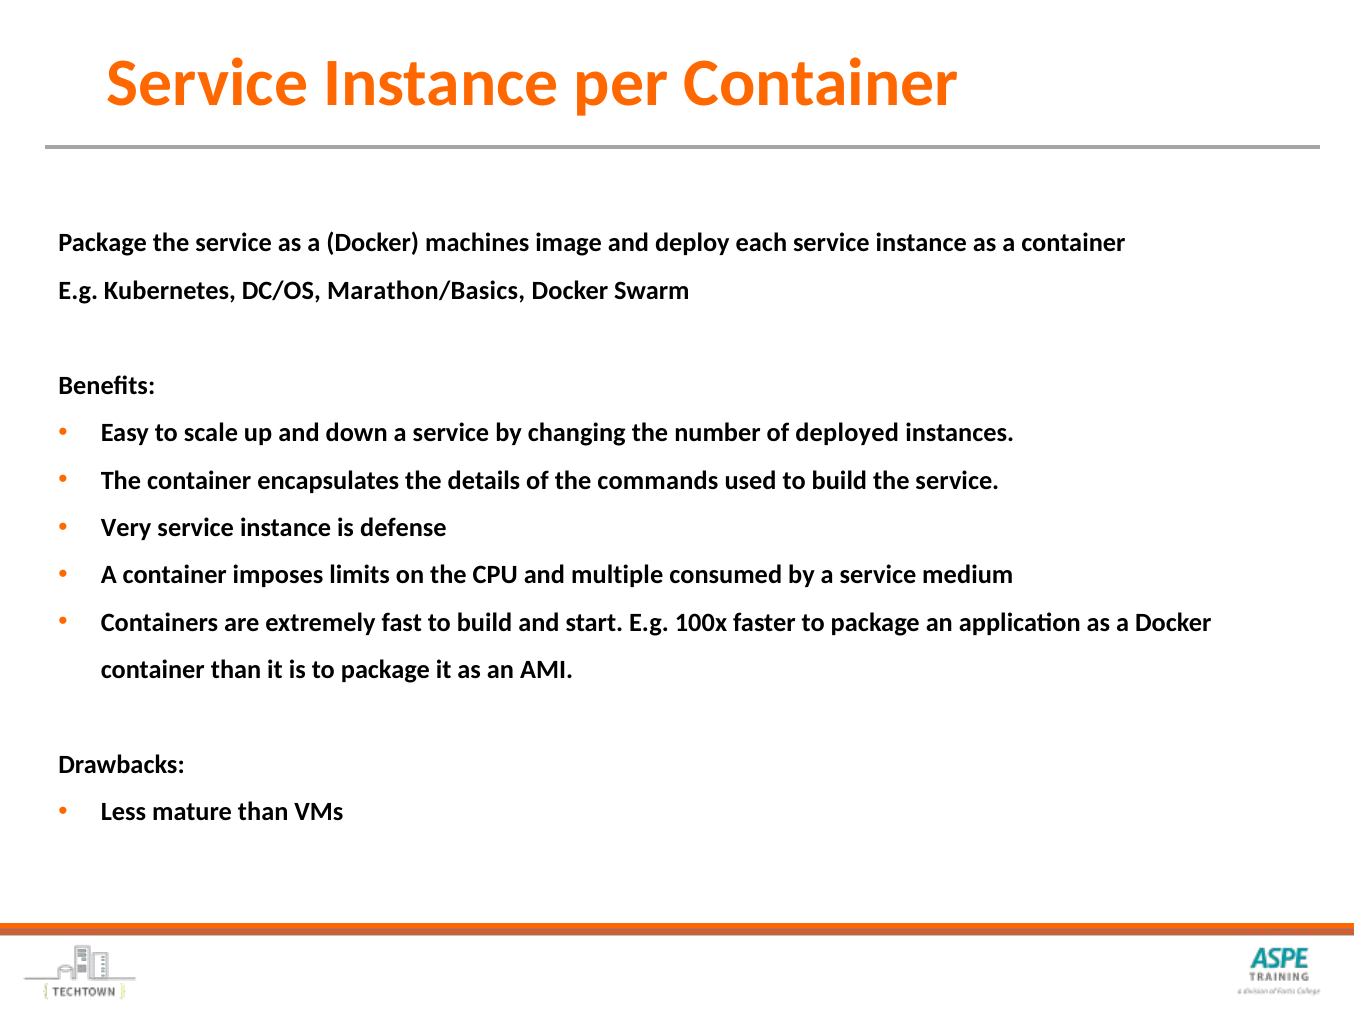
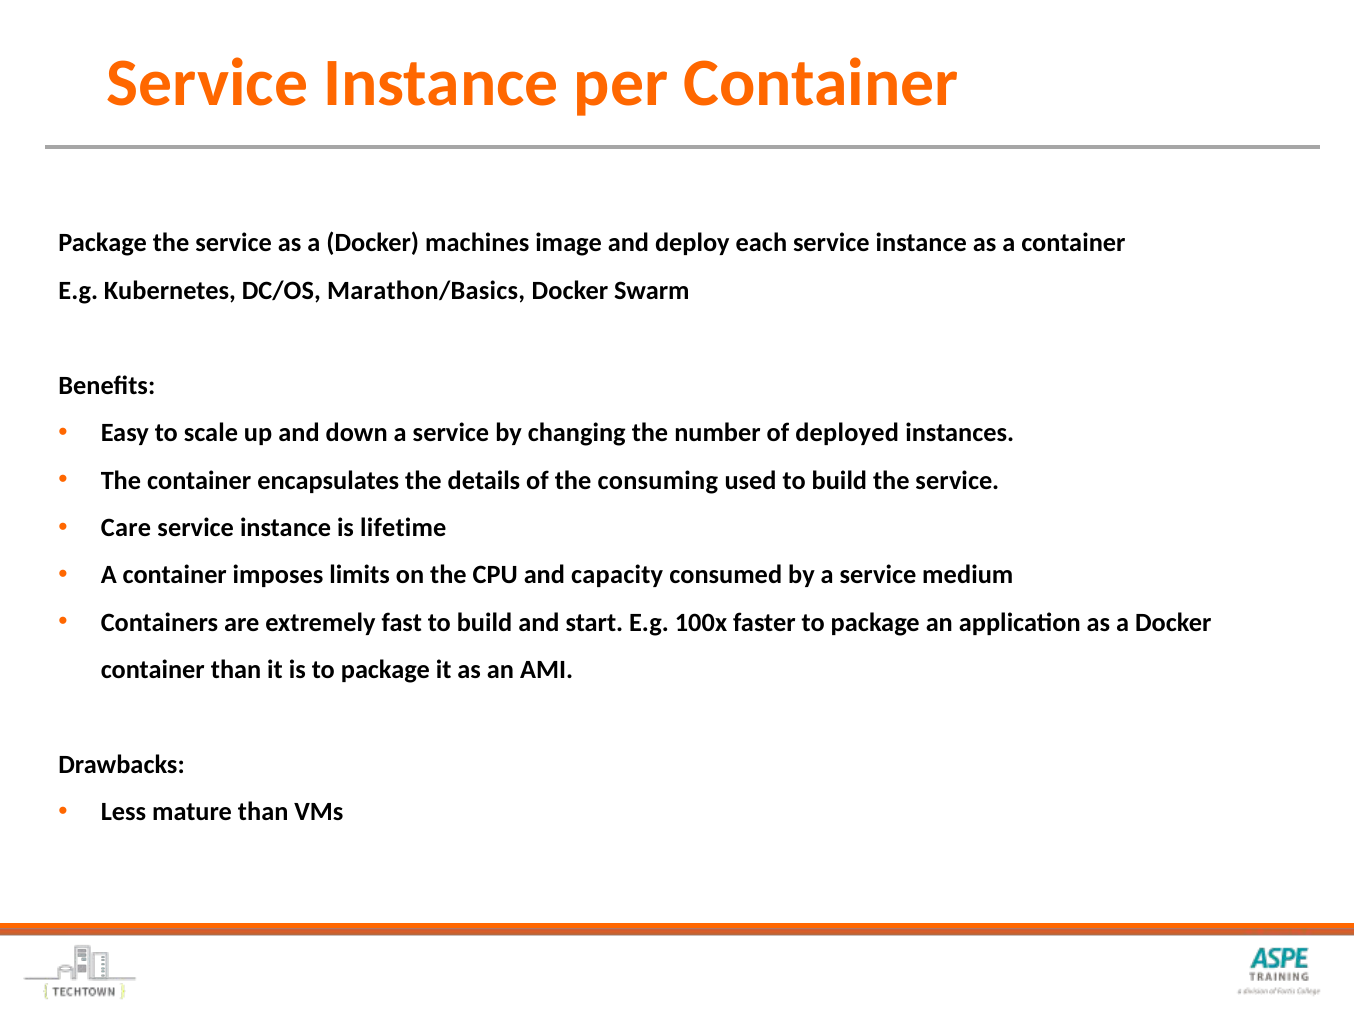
commands: commands -> consuming
Very: Very -> Care
defense: defense -> lifetime
multiple: multiple -> capacity
